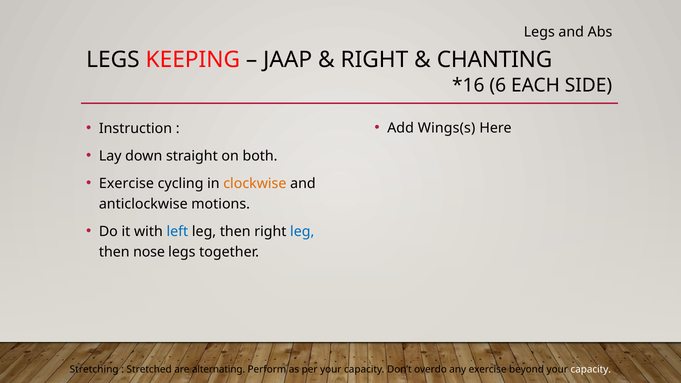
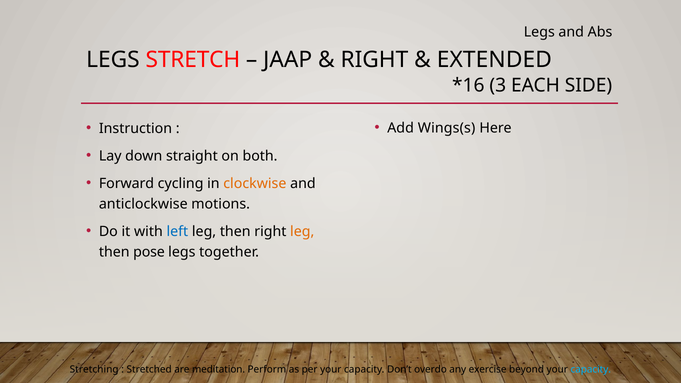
KEEPING: KEEPING -> STRETCH
CHANTING: CHANTING -> EXTENDED
6: 6 -> 3
Exercise at (126, 184): Exercise -> Forward
leg at (302, 232) colour: blue -> orange
nose: nose -> pose
alternating: alternating -> meditation
capacity at (591, 369) colour: white -> light blue
